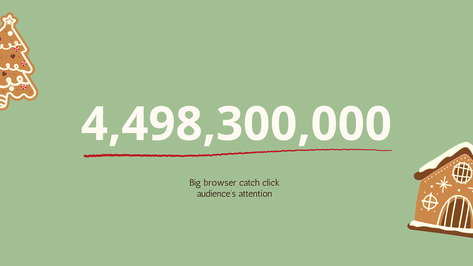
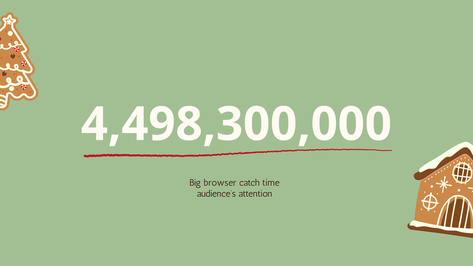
click: click -> time
